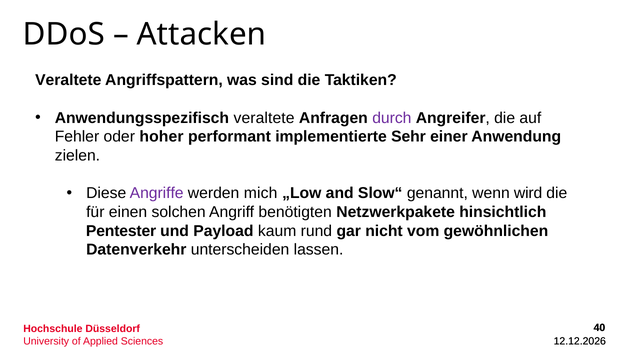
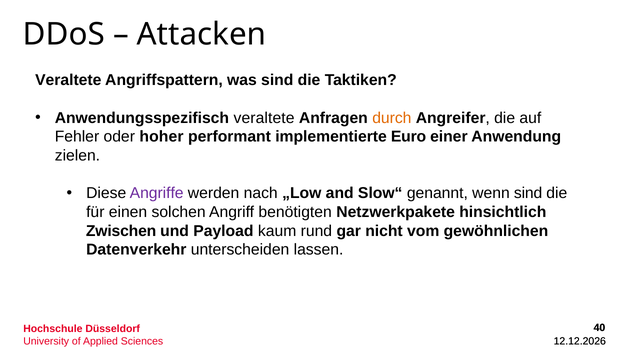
durch colour: purple -> orange
Sehr: Sehr -> Euro
mich: mich -> nach
wenn wird: wird -> sind
Pentester: Pentester -> Zwischen
